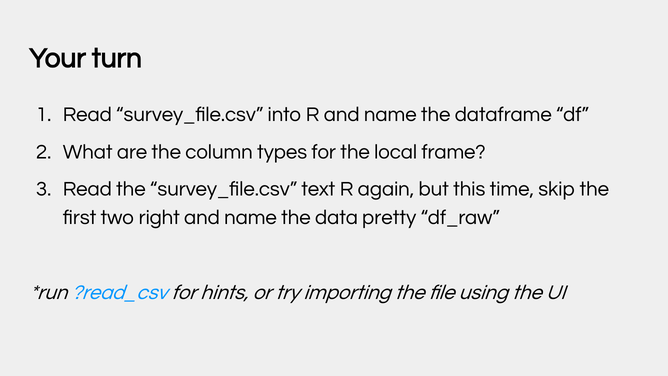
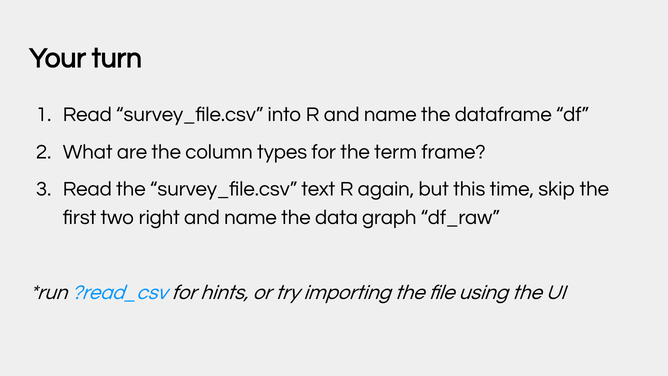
local: local -> term
pretty: pretty -> graph
